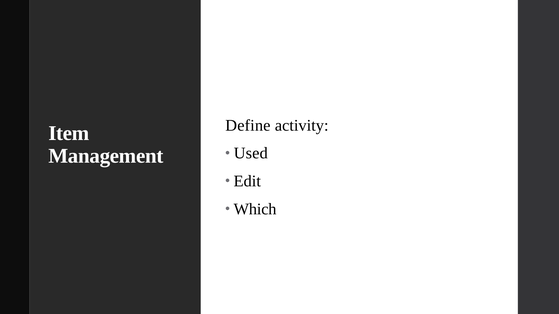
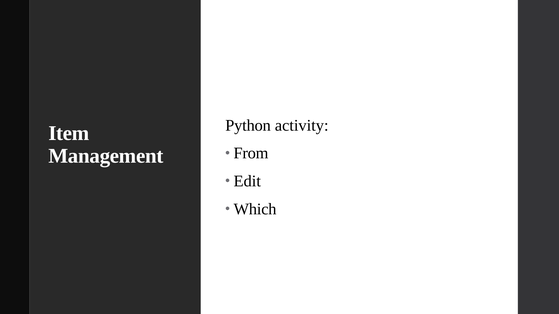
Define: Define -> Python
Used: Used -> From
